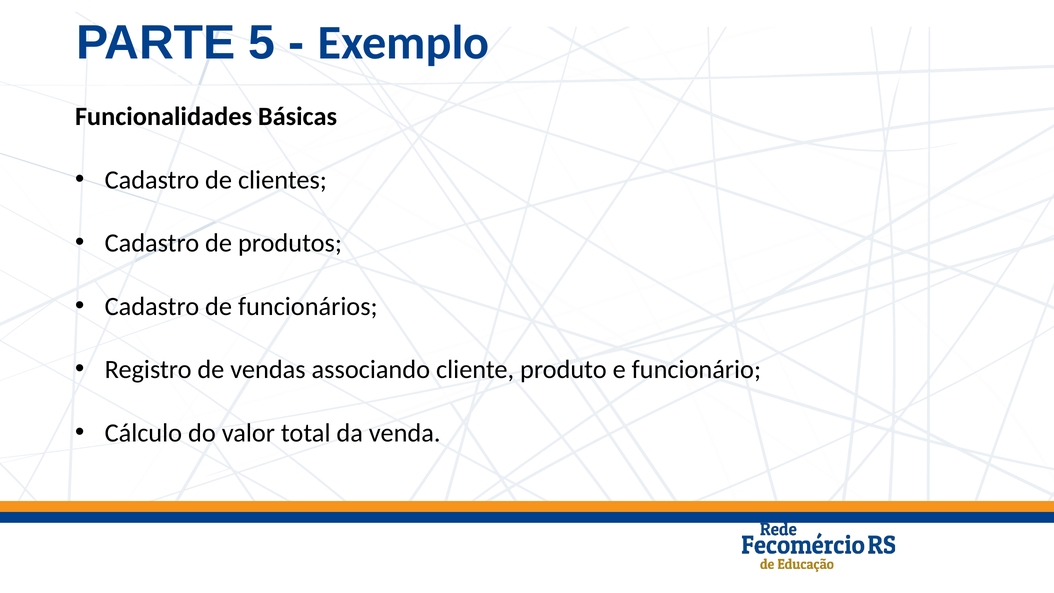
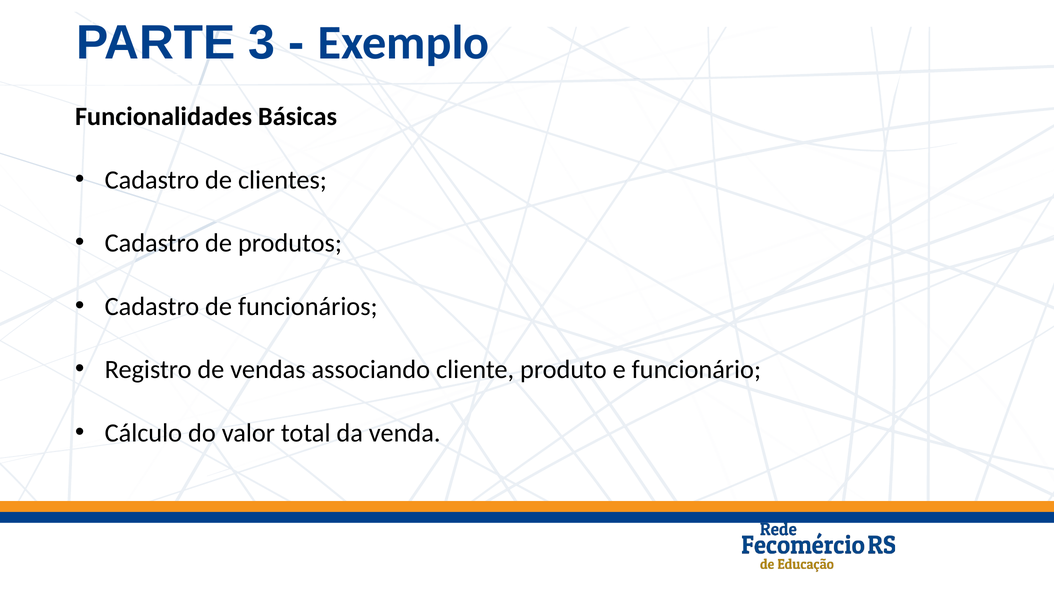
5: 5 -> 3
